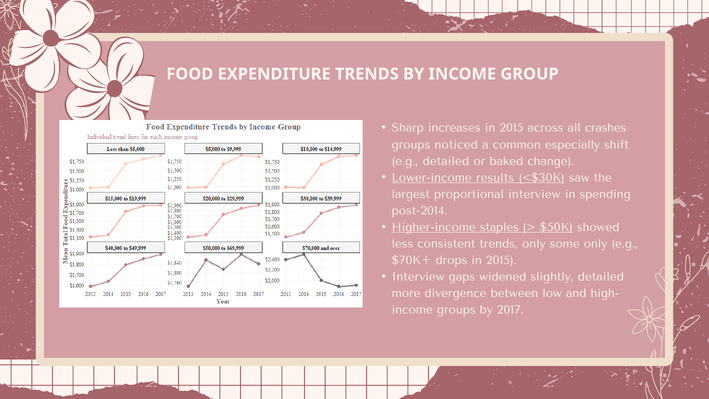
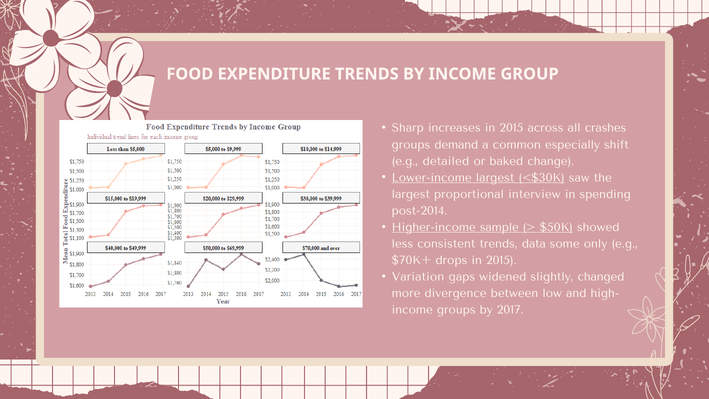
noticed: noticed -> demand
Lower-income results: results -> largest
staples: staples -> sample
trends only: only -> data
Interview at (418, 277): Interview -> Variation
slightly detailed: detailed -> changed
